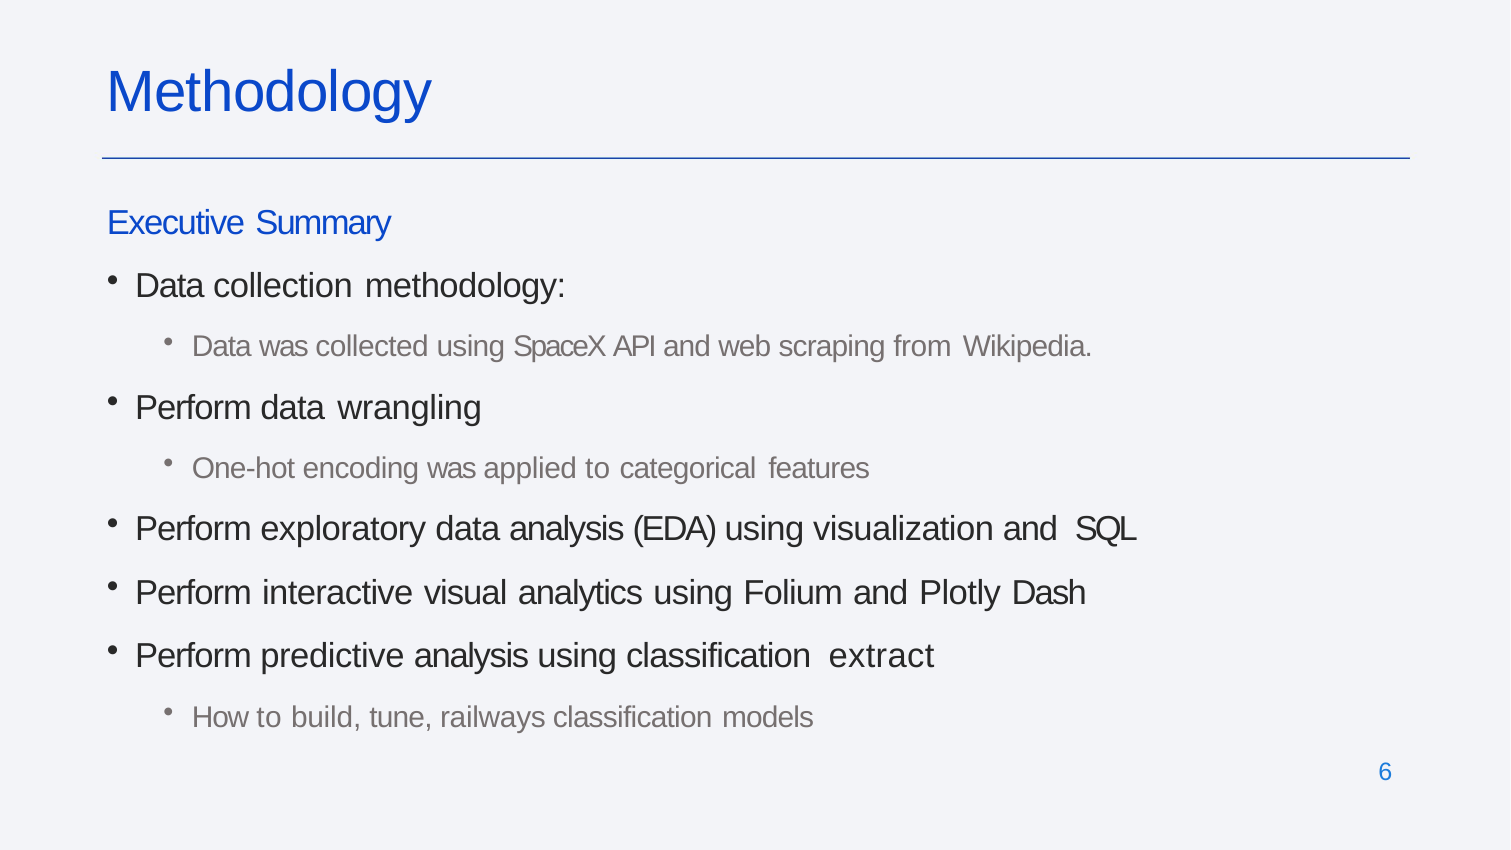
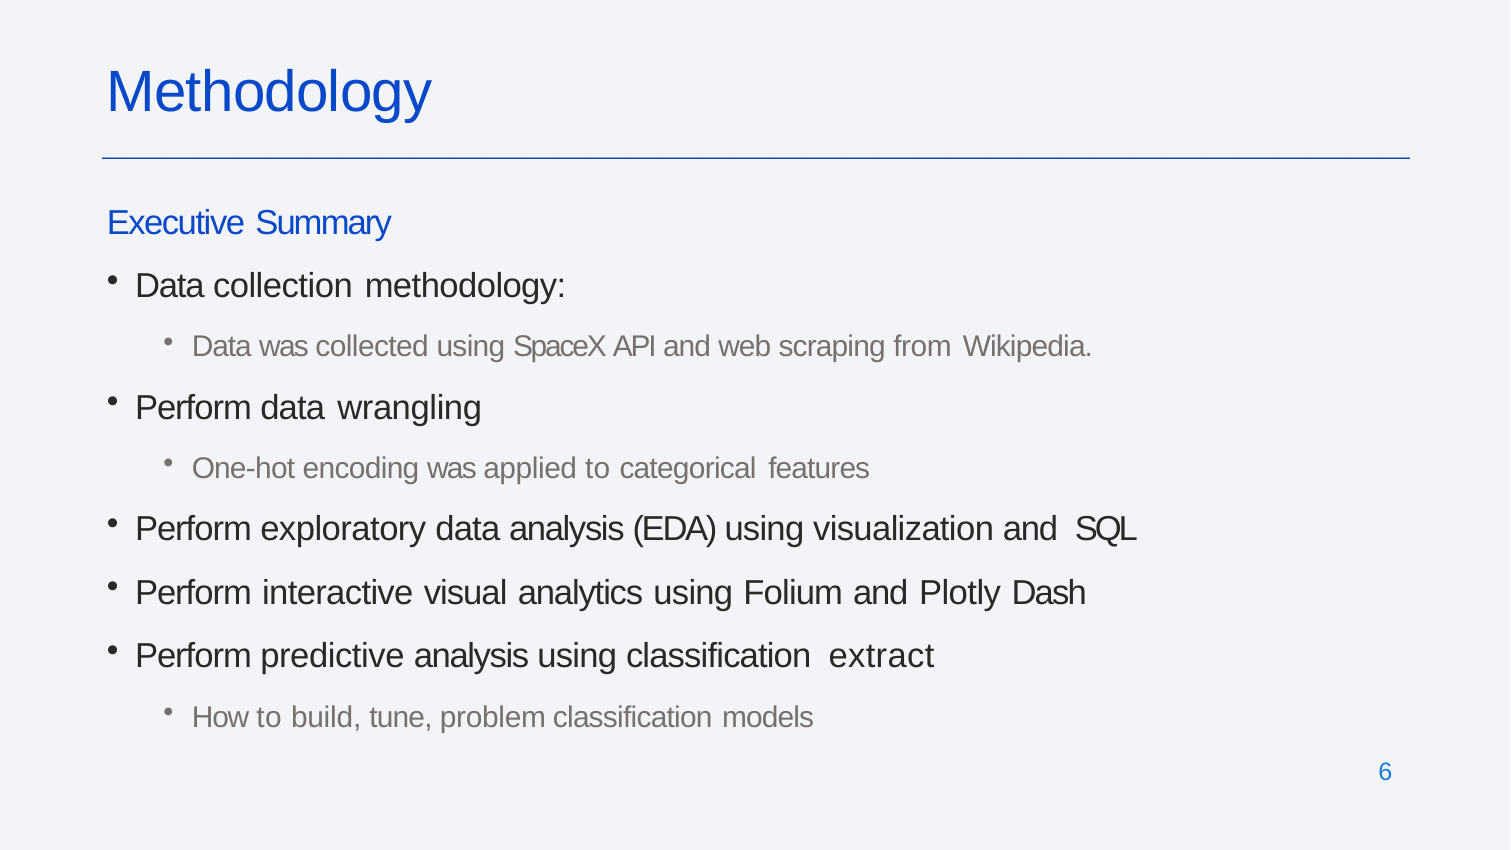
railways: railways -> problem
